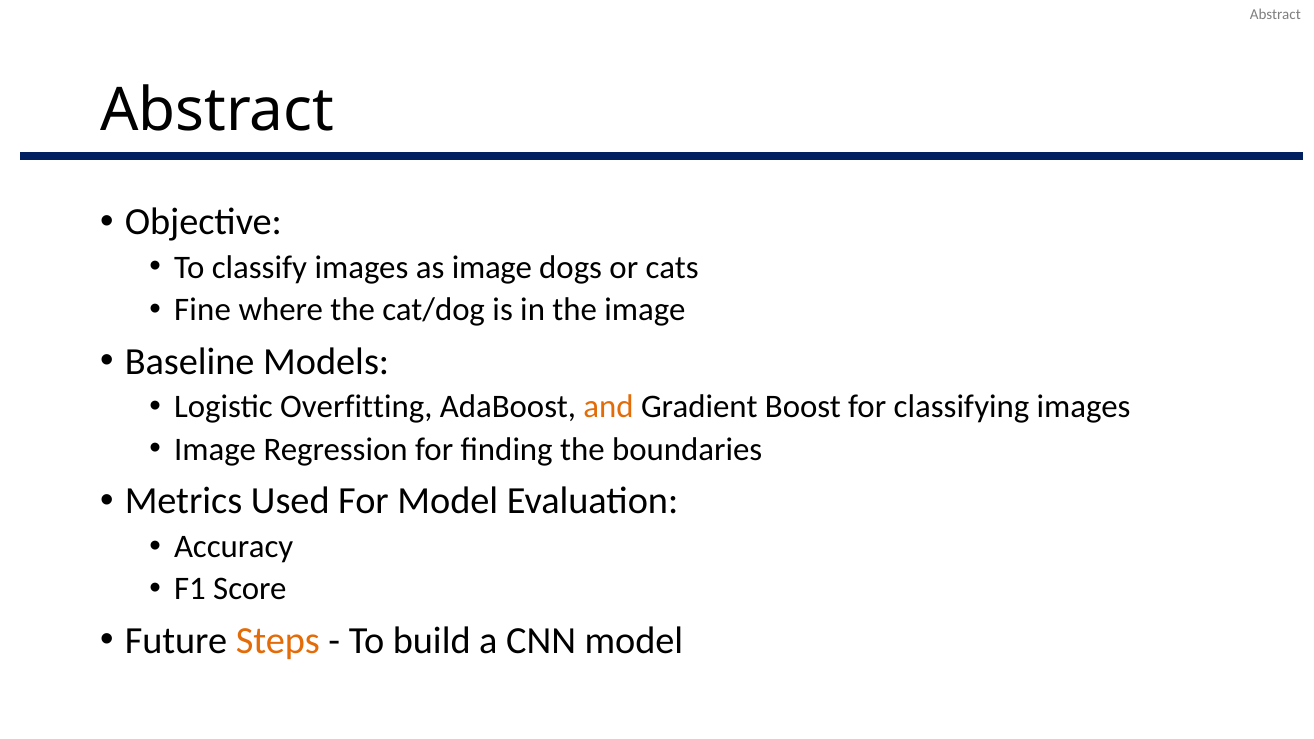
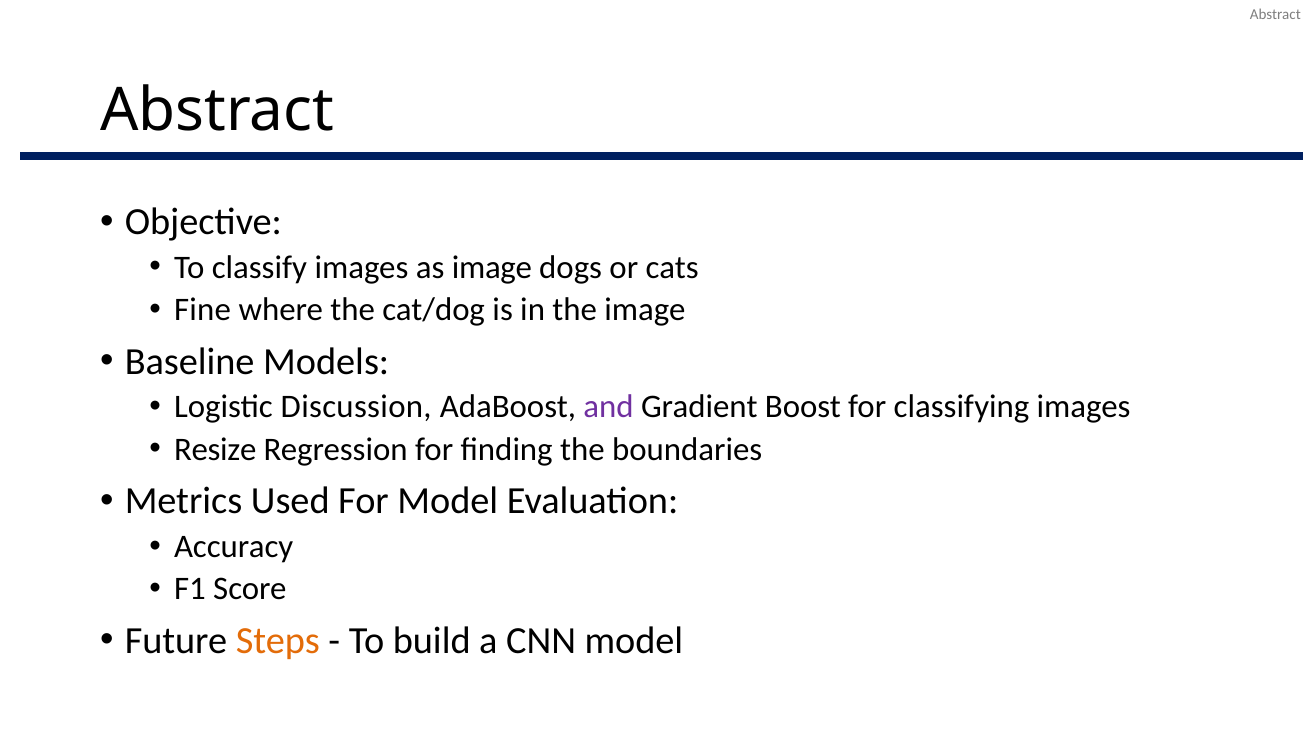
Overfitting: Overfitting -> Discussion
and colour: orange -> purple
Image at (215, 449): Image -> Resize
